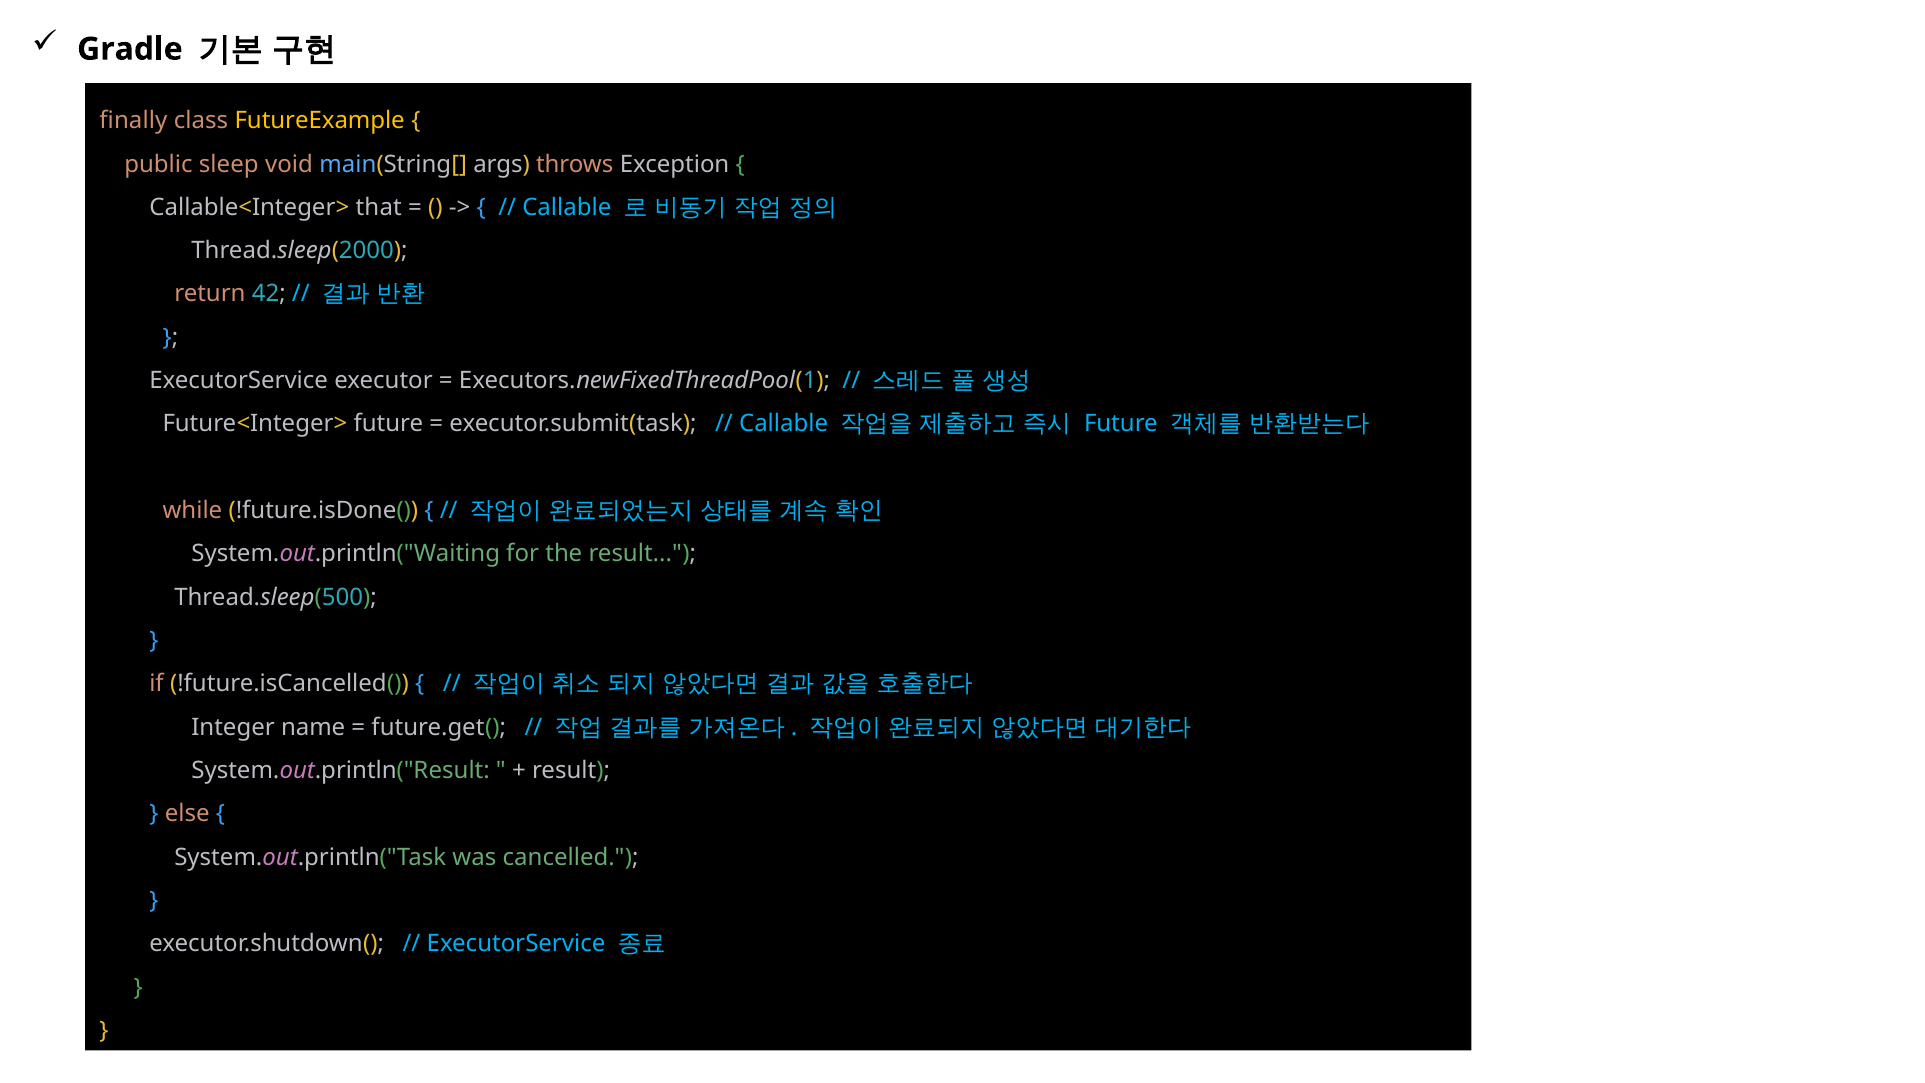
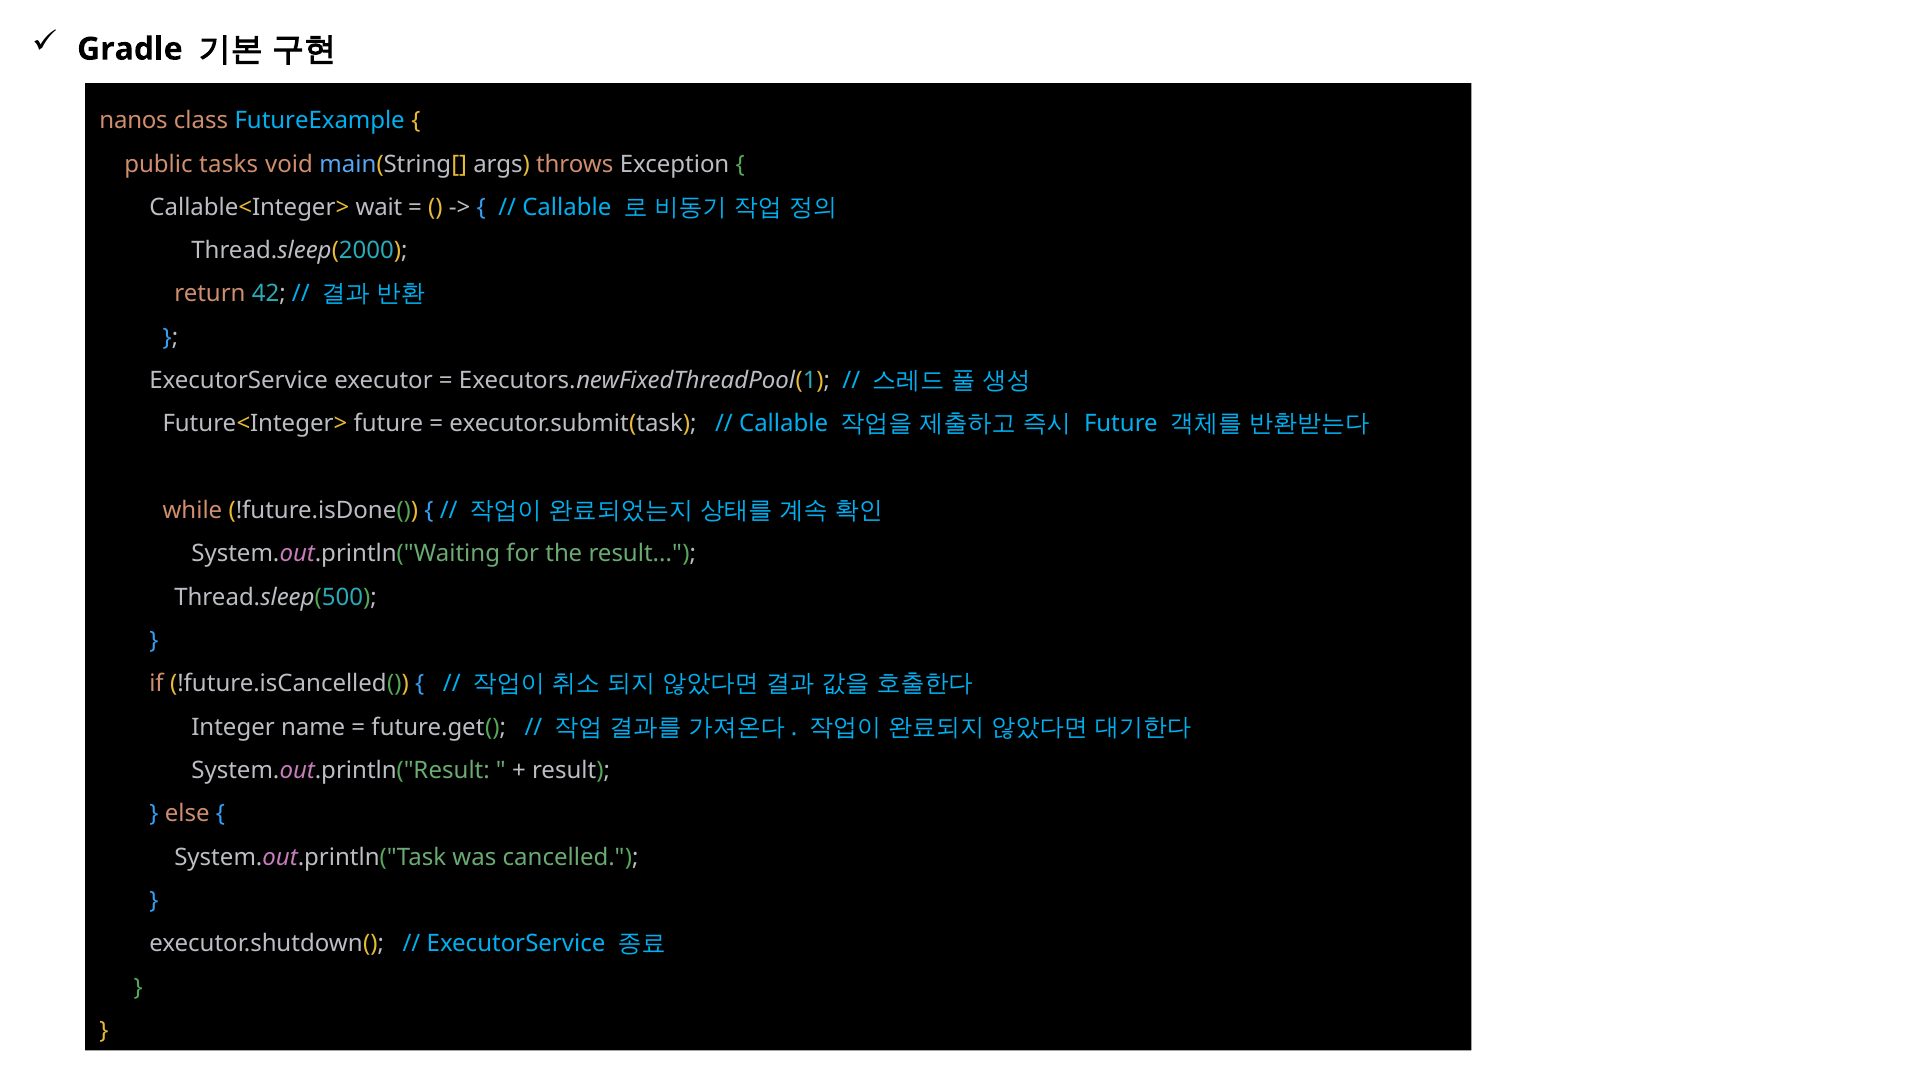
finally: finally -> nanos
FutureExample colour: yellow -> light blue
sleep: sleep -> tasks
that: that -> wait
